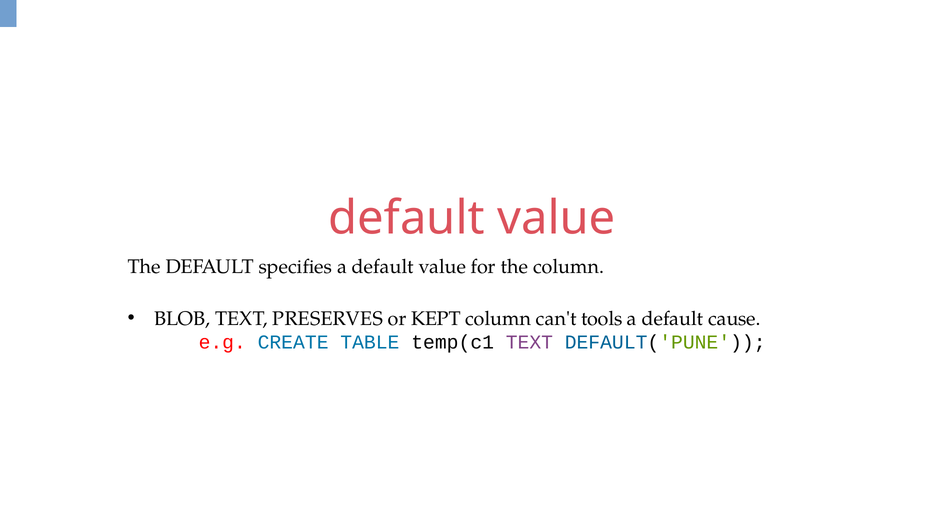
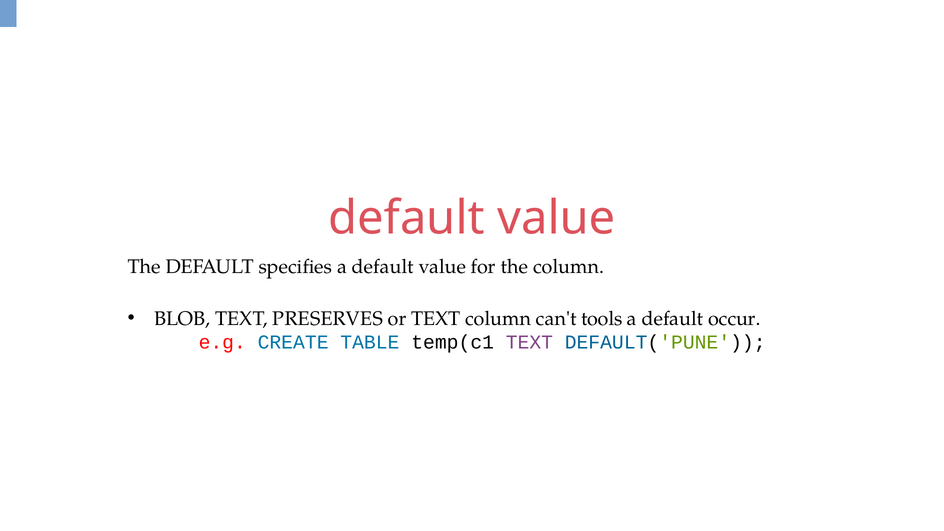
or KEPT: KEPT -> TEXT
cause: cause -> occur
